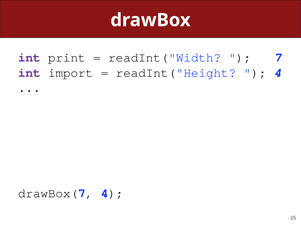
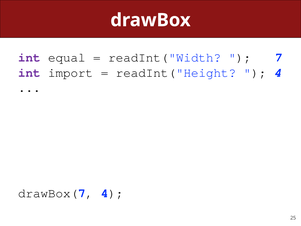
print: print -> equal
